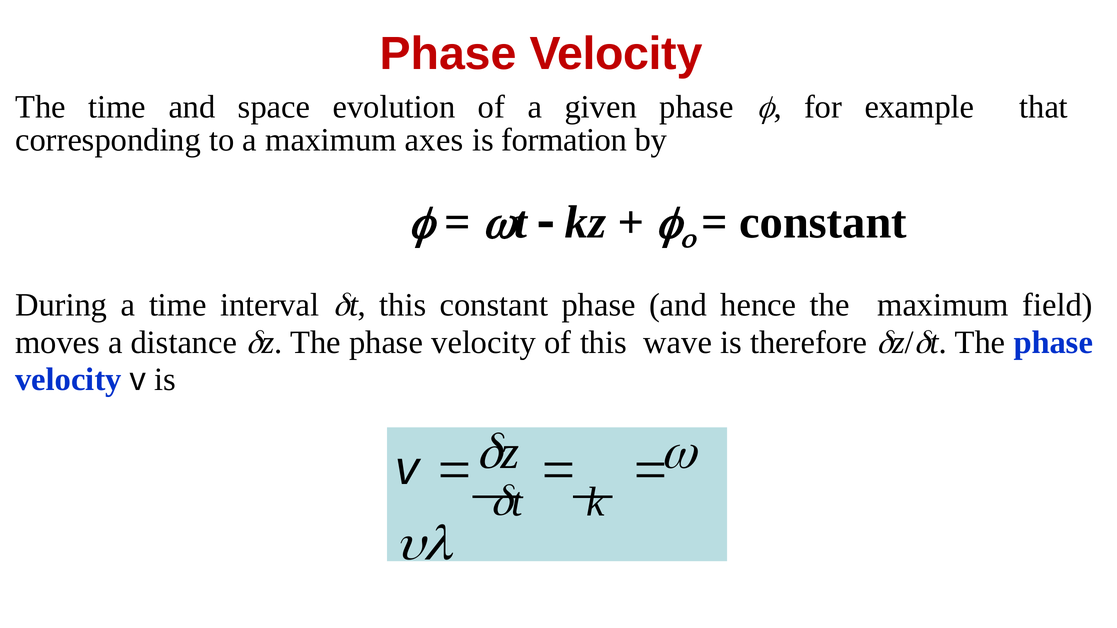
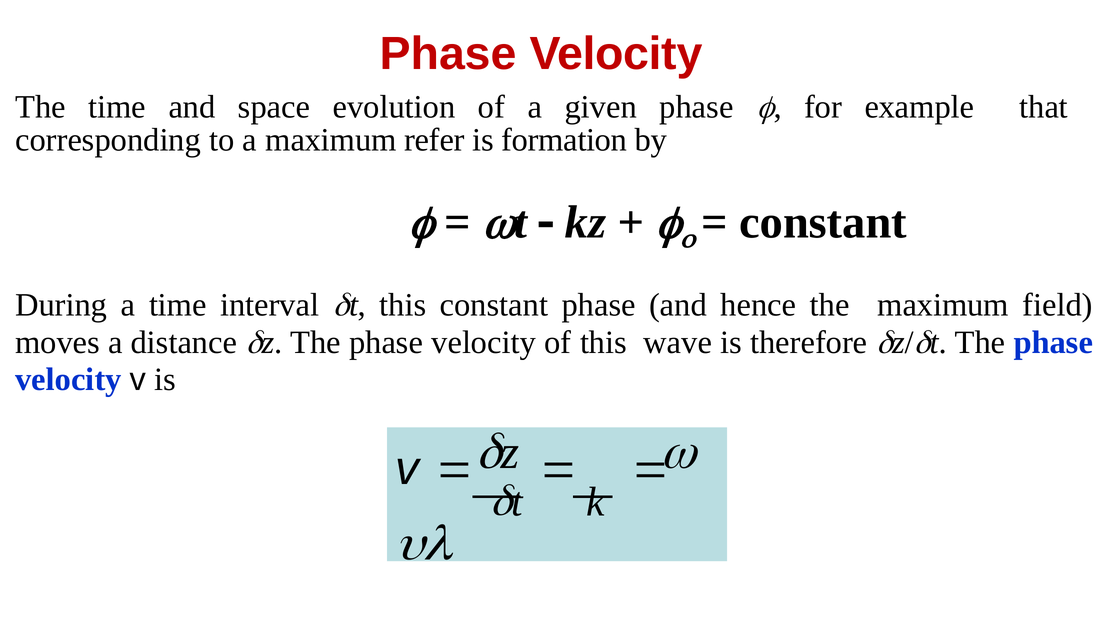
axes: axes -> refer
